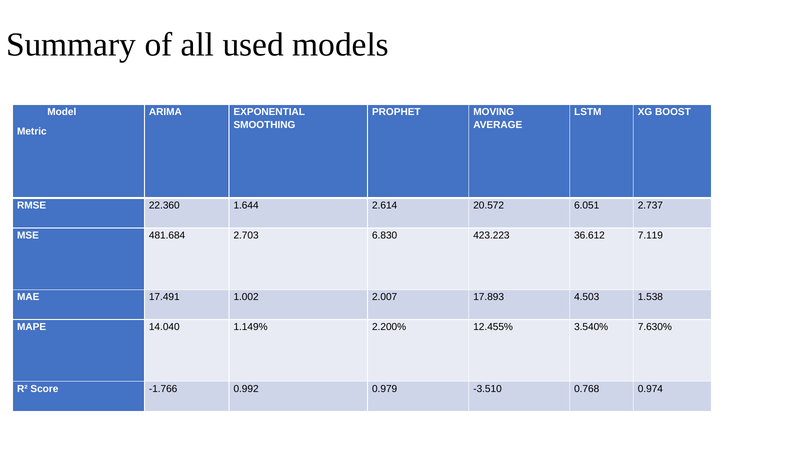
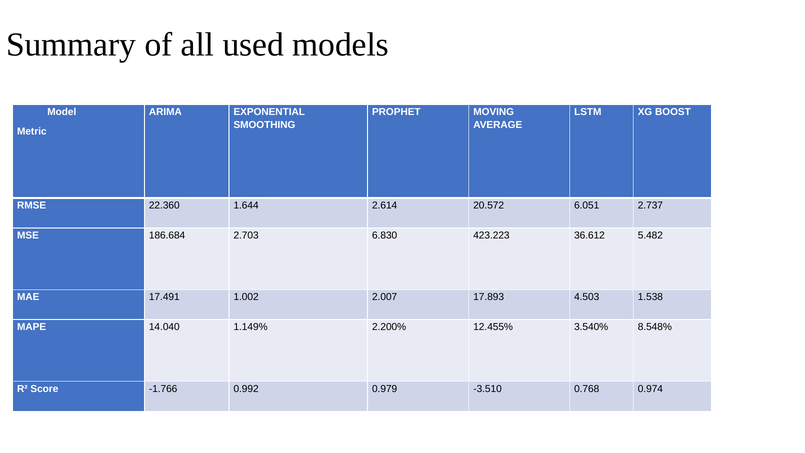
481.684: 481.684 -> 186.684
7.119: 7.119 -> 5.482
7.630%: 7.630% -> 8.548%
